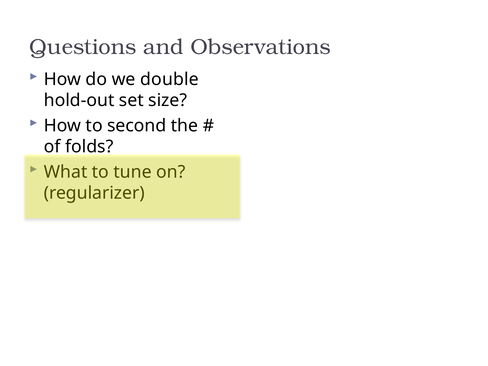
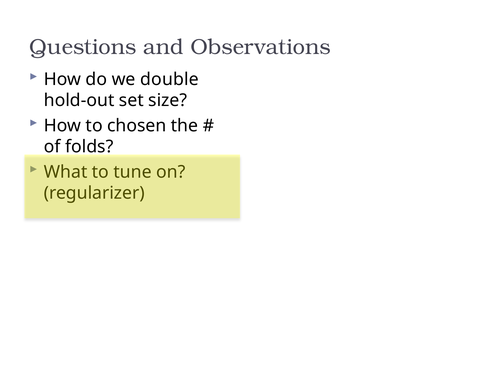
second: second -> chosen
